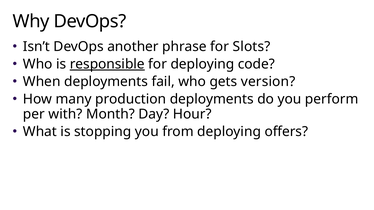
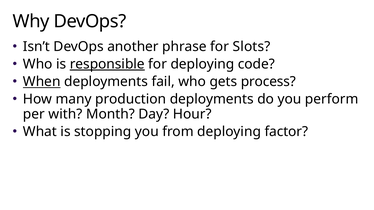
When underline: none -> present
version: version -> process
offers: offers -> factor
